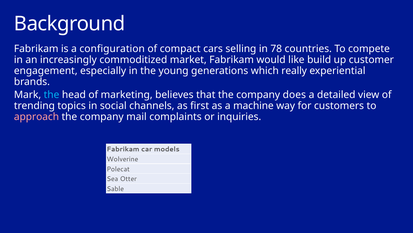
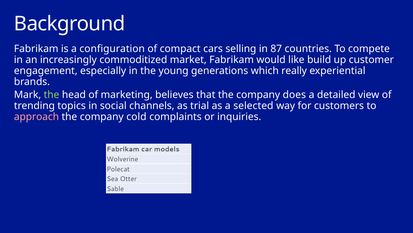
78: 78 -> 87
the at (52, 94) colour: light blue -> light green
first: first -> trial
machine: machine -> selected
mail: mail -> cold
